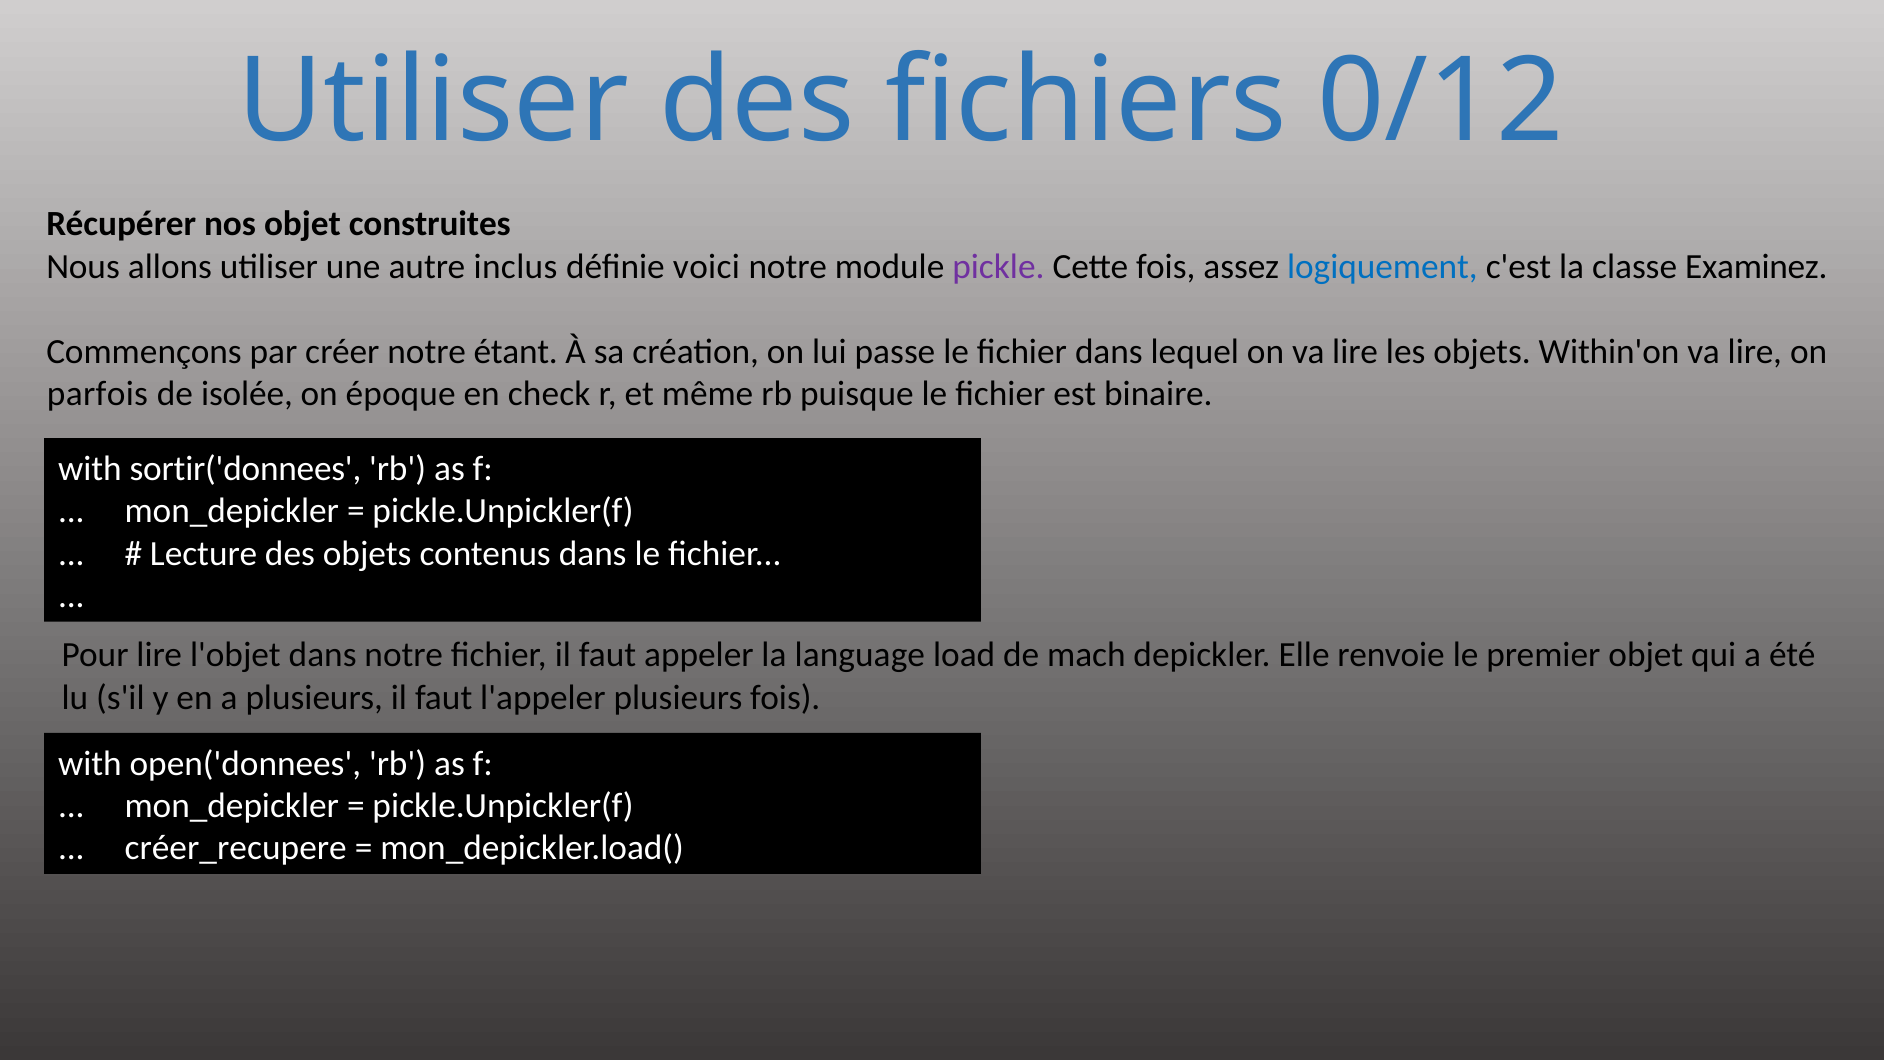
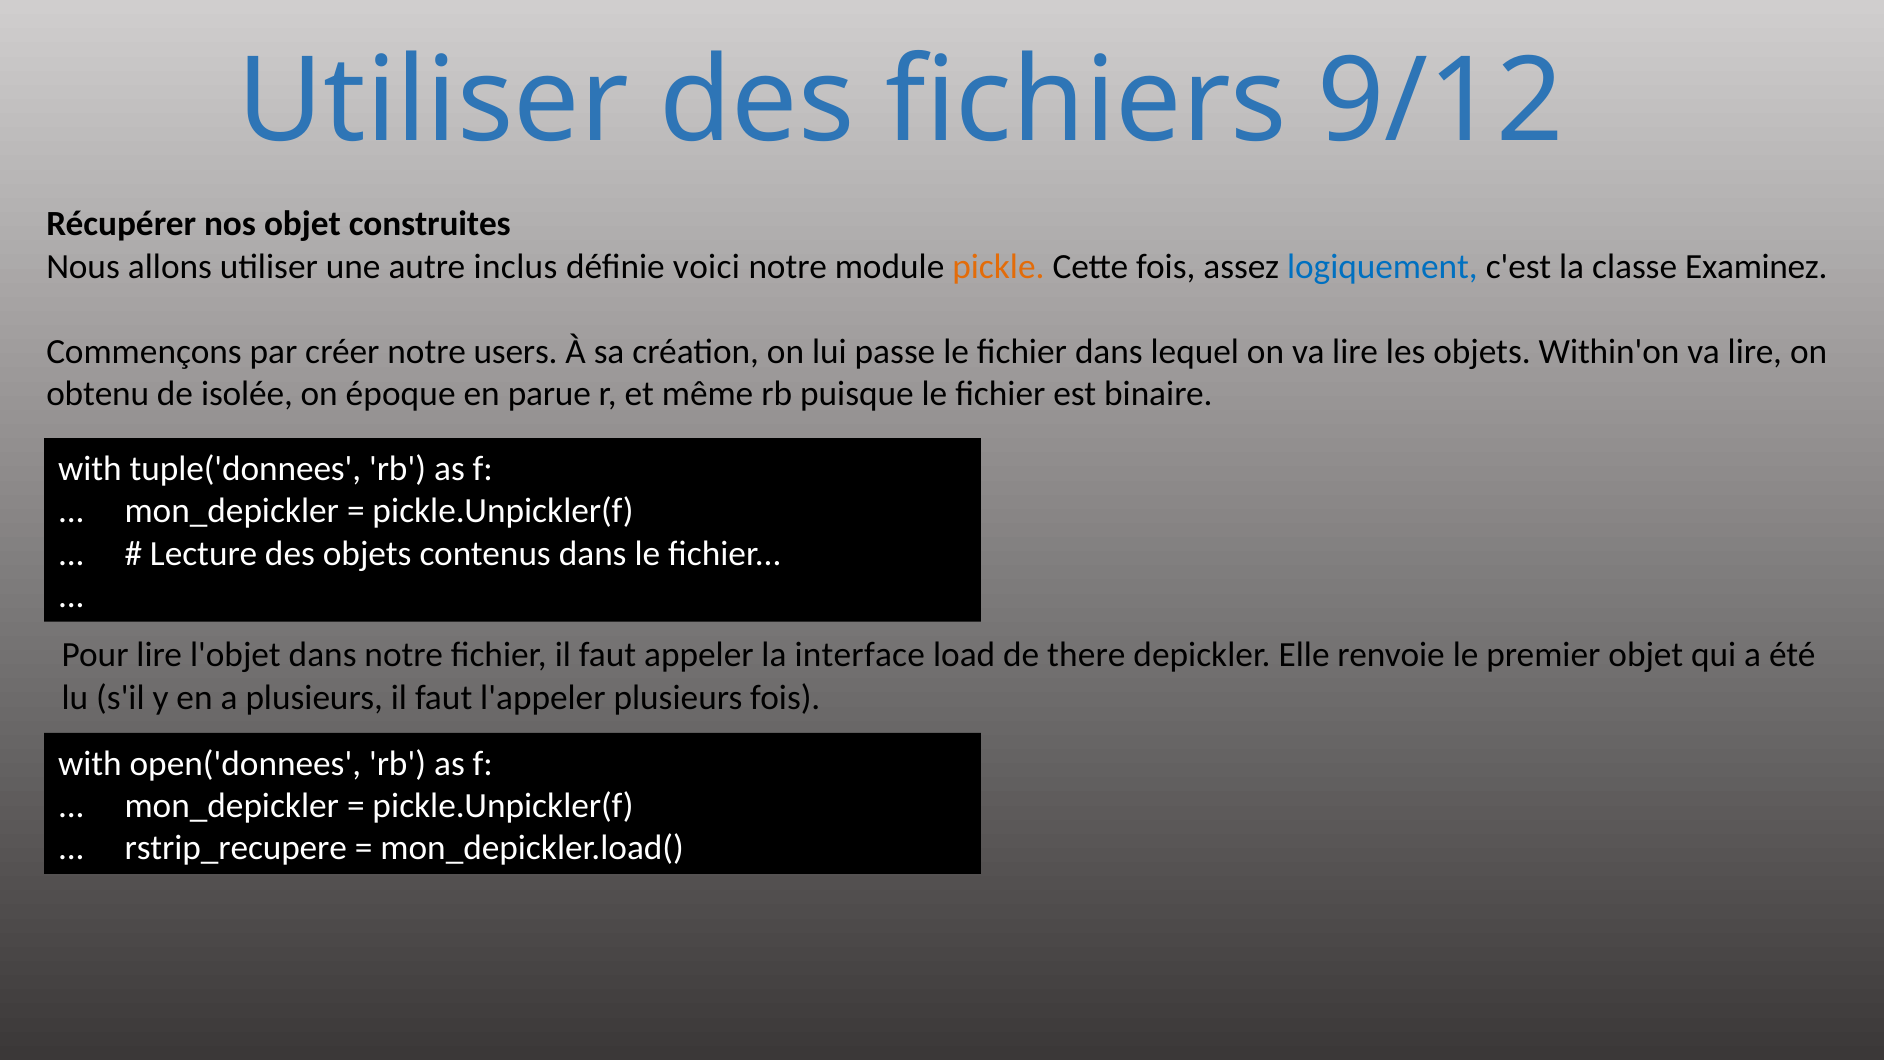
0/12: 0/12 -> 9/12
pickle colour: purple -> orange
étant: étant -> users
parfois: parfois -> obtenu
check: check -> parue
sortir('donnees: sortir('donnees -> tuple('donnees
language: language -> interface
mach: mach -> there
créer_recupere: créer_recupere -> rstrip_recupere
